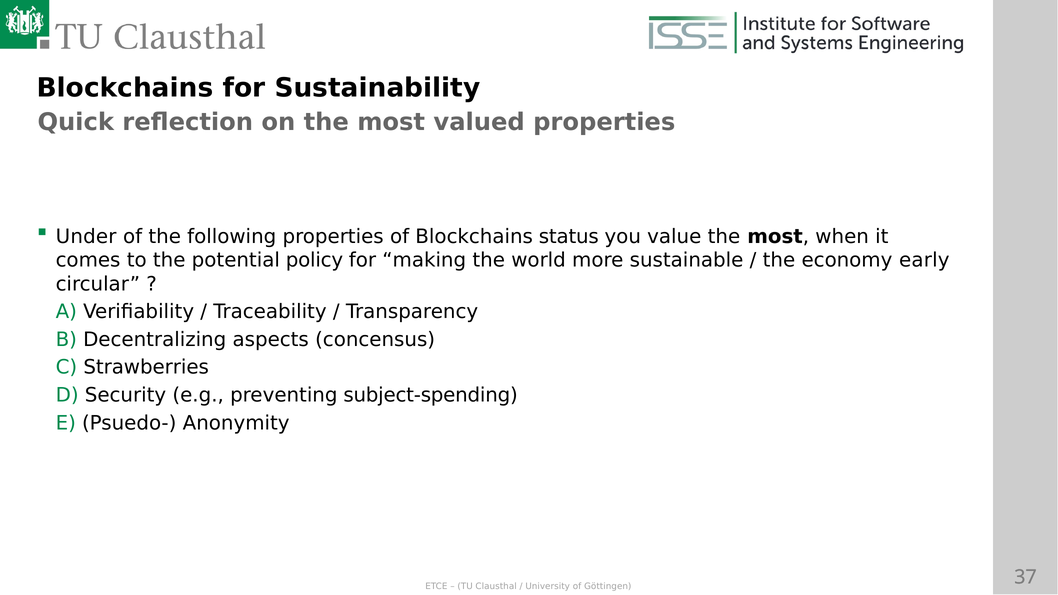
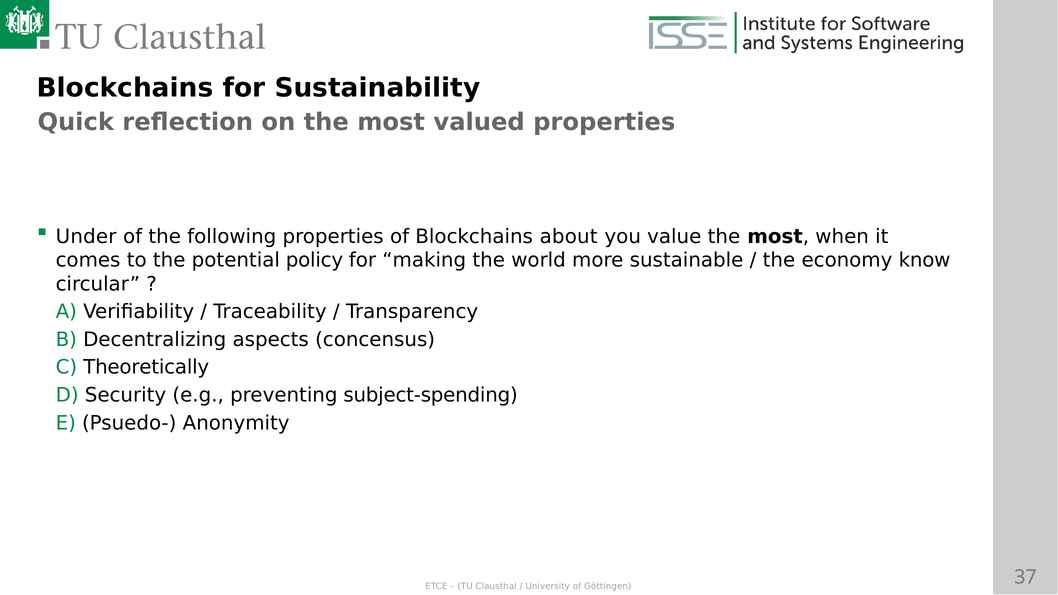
status: status -> about
early: early -> know
Strawberries: Strawberries -> Theoretically
